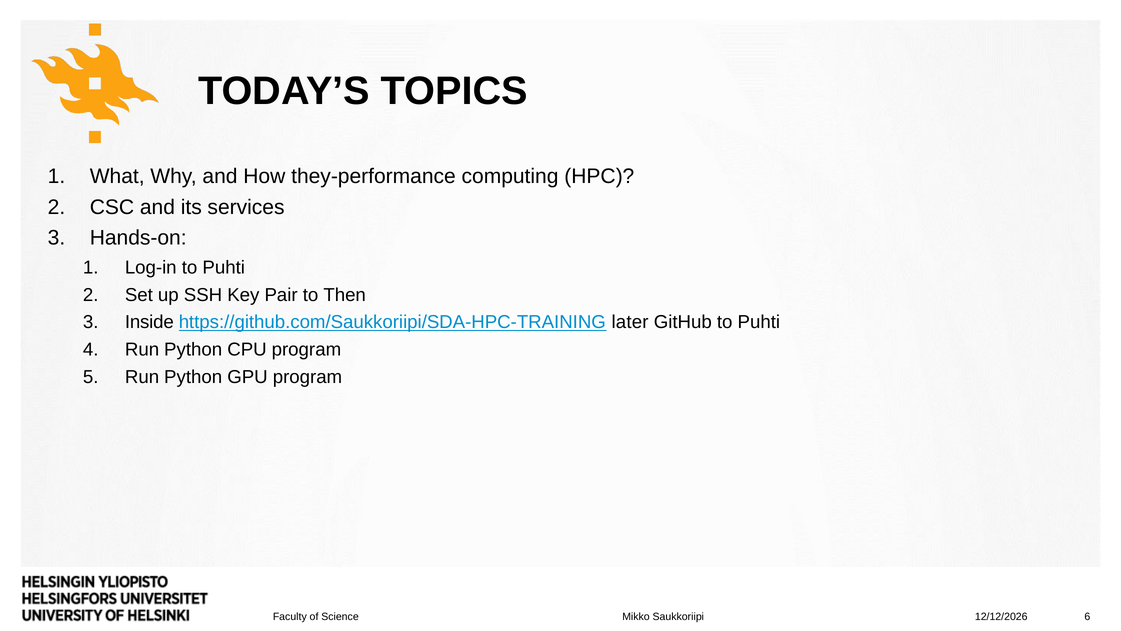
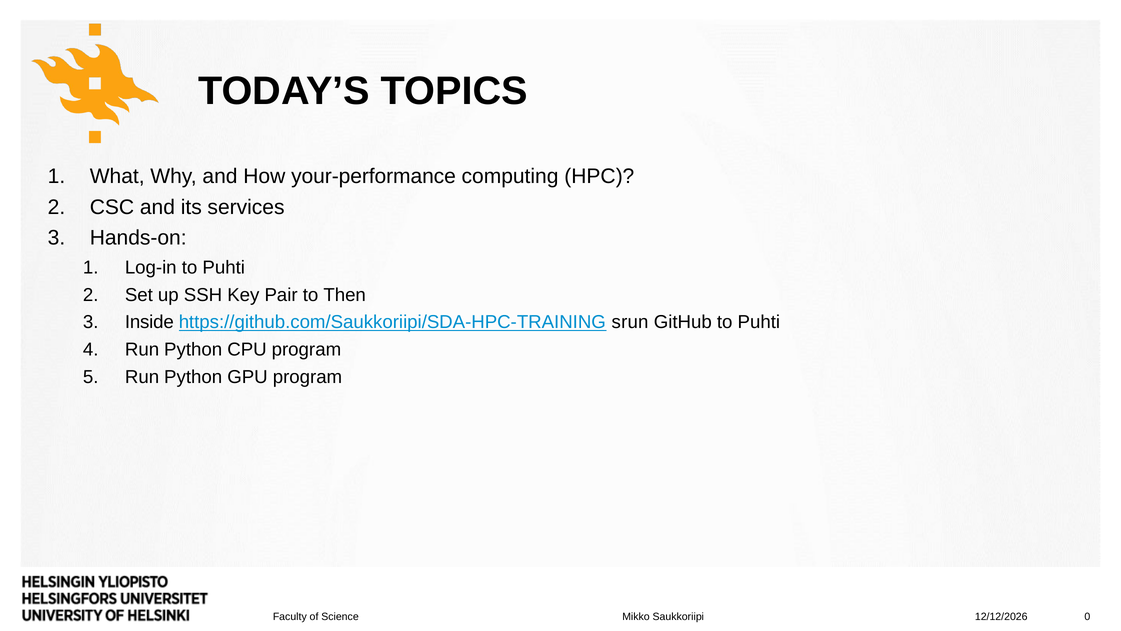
they-performance: they-performance -> your-performance
later: later -> srun
6: 6 -> 0
